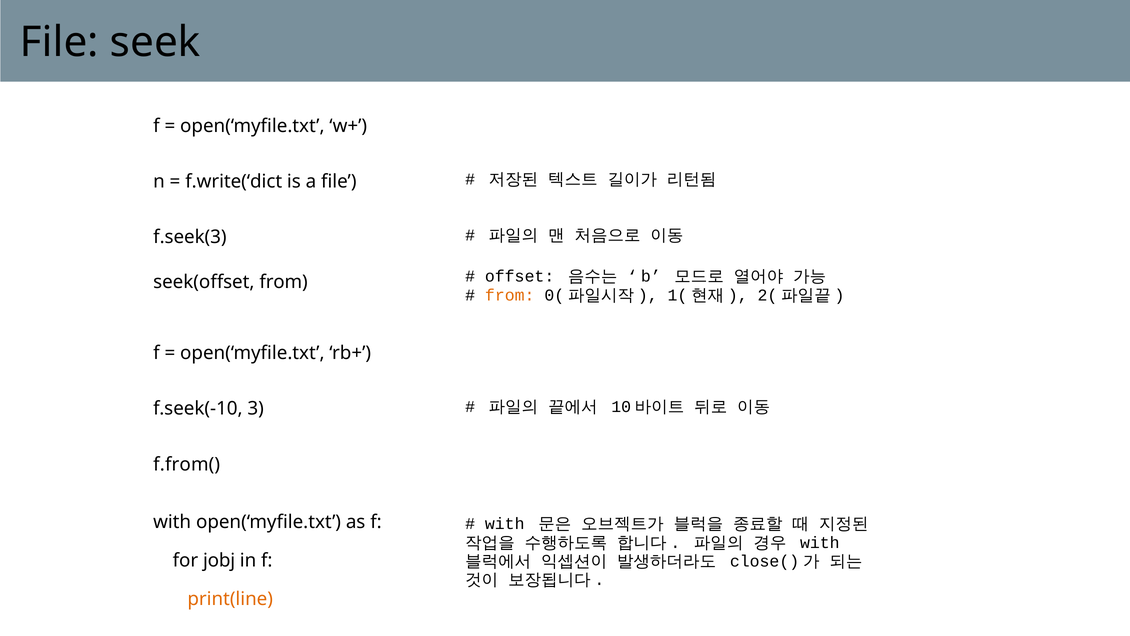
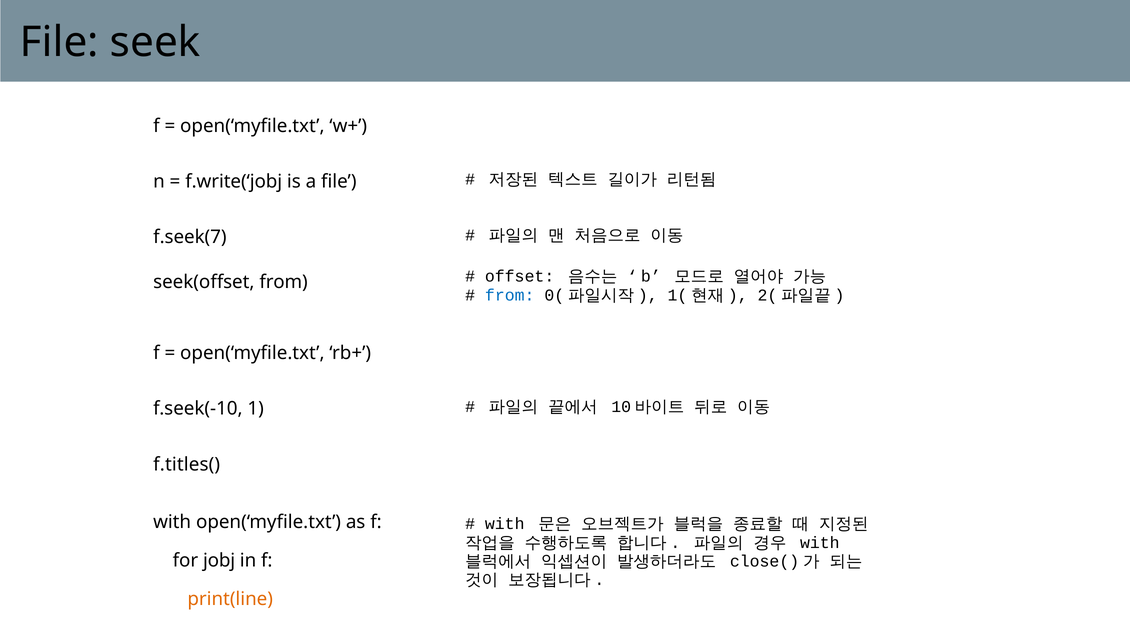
f.write(‘dict: f.write(‘dict -> f.write(‘jobj
f.seek(3: f.seek(3 -> f.seek(7
from at (510, 295) colour: orange -> blue
3: 3 -> 1
f.from(: f.from( -> f.titles(
